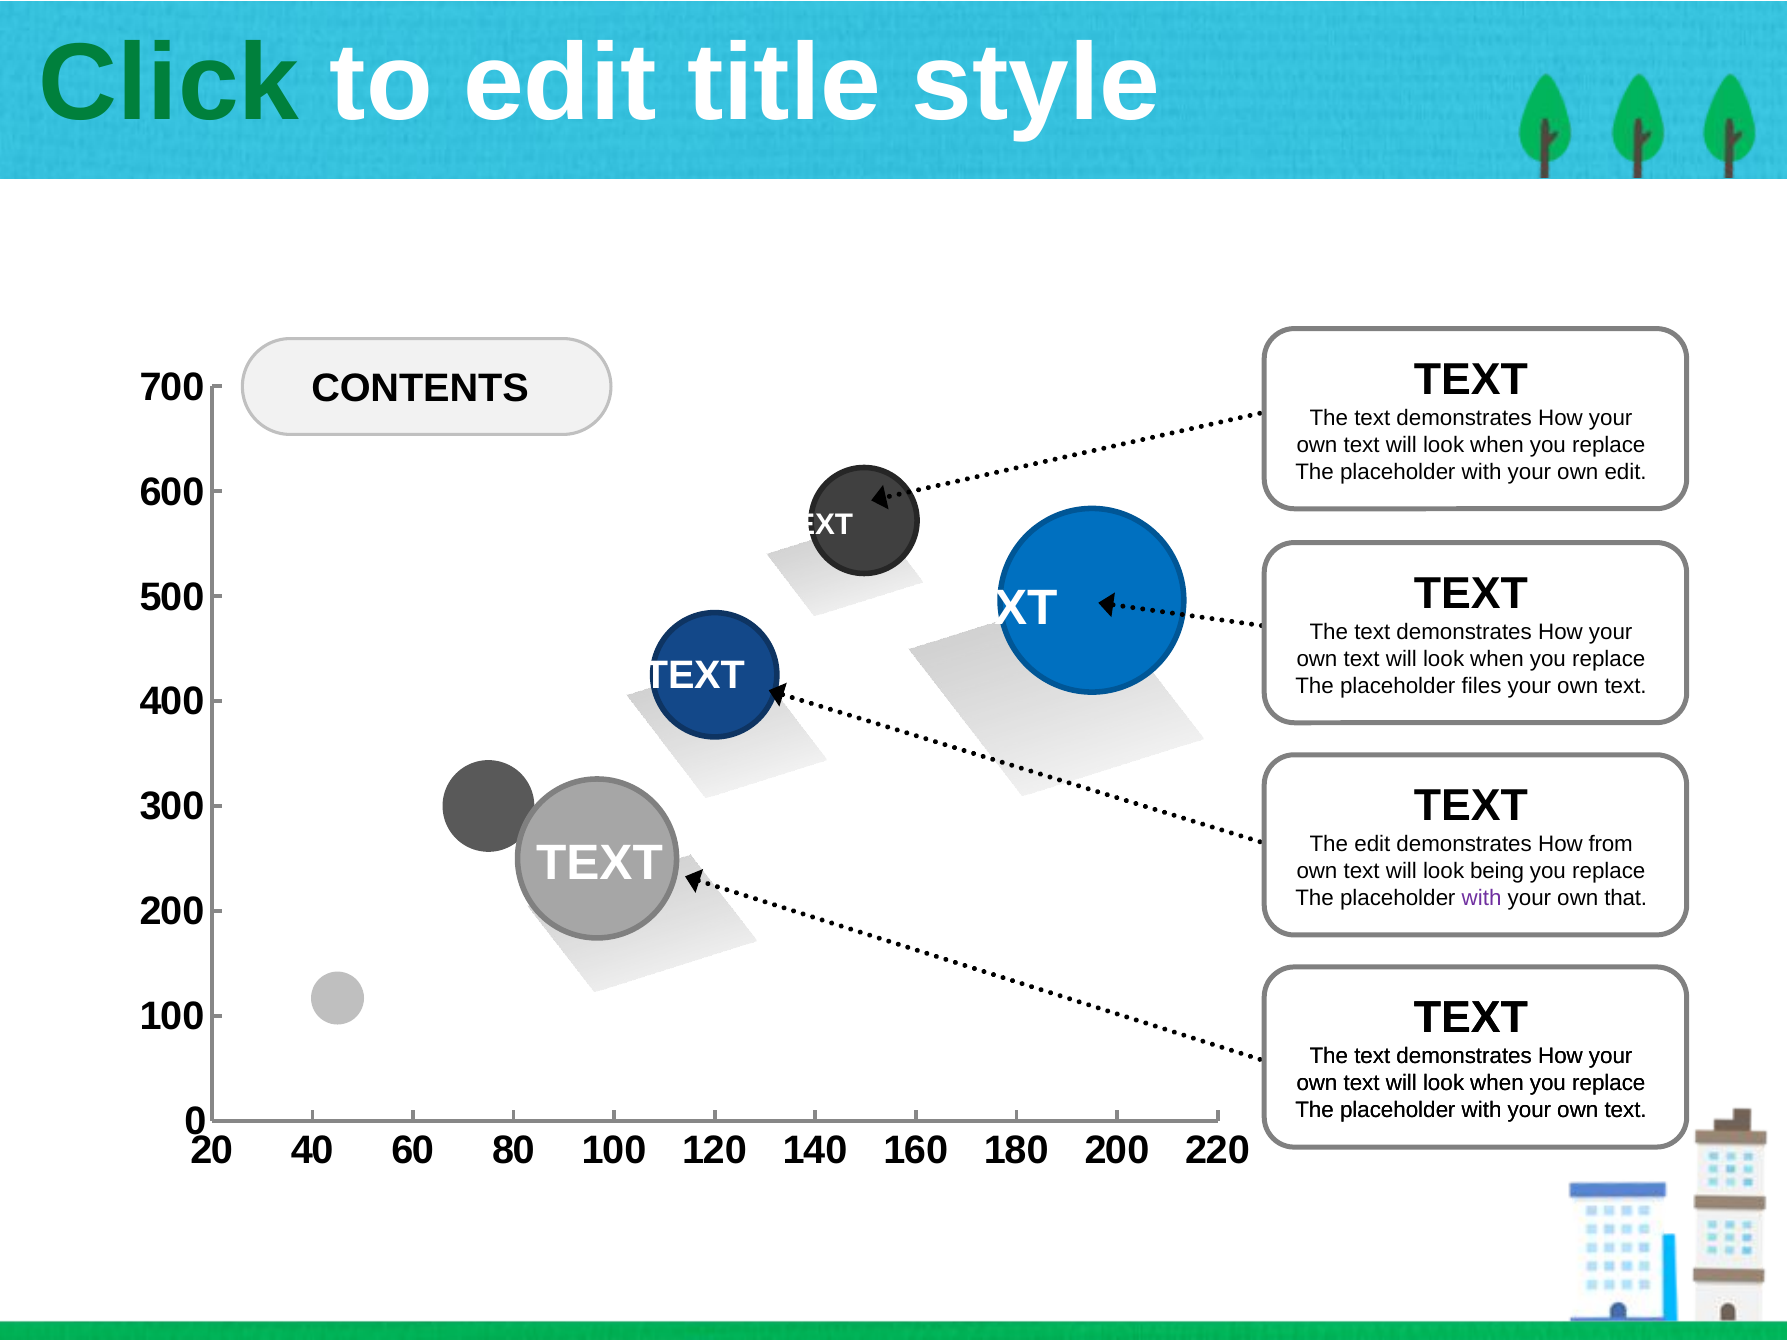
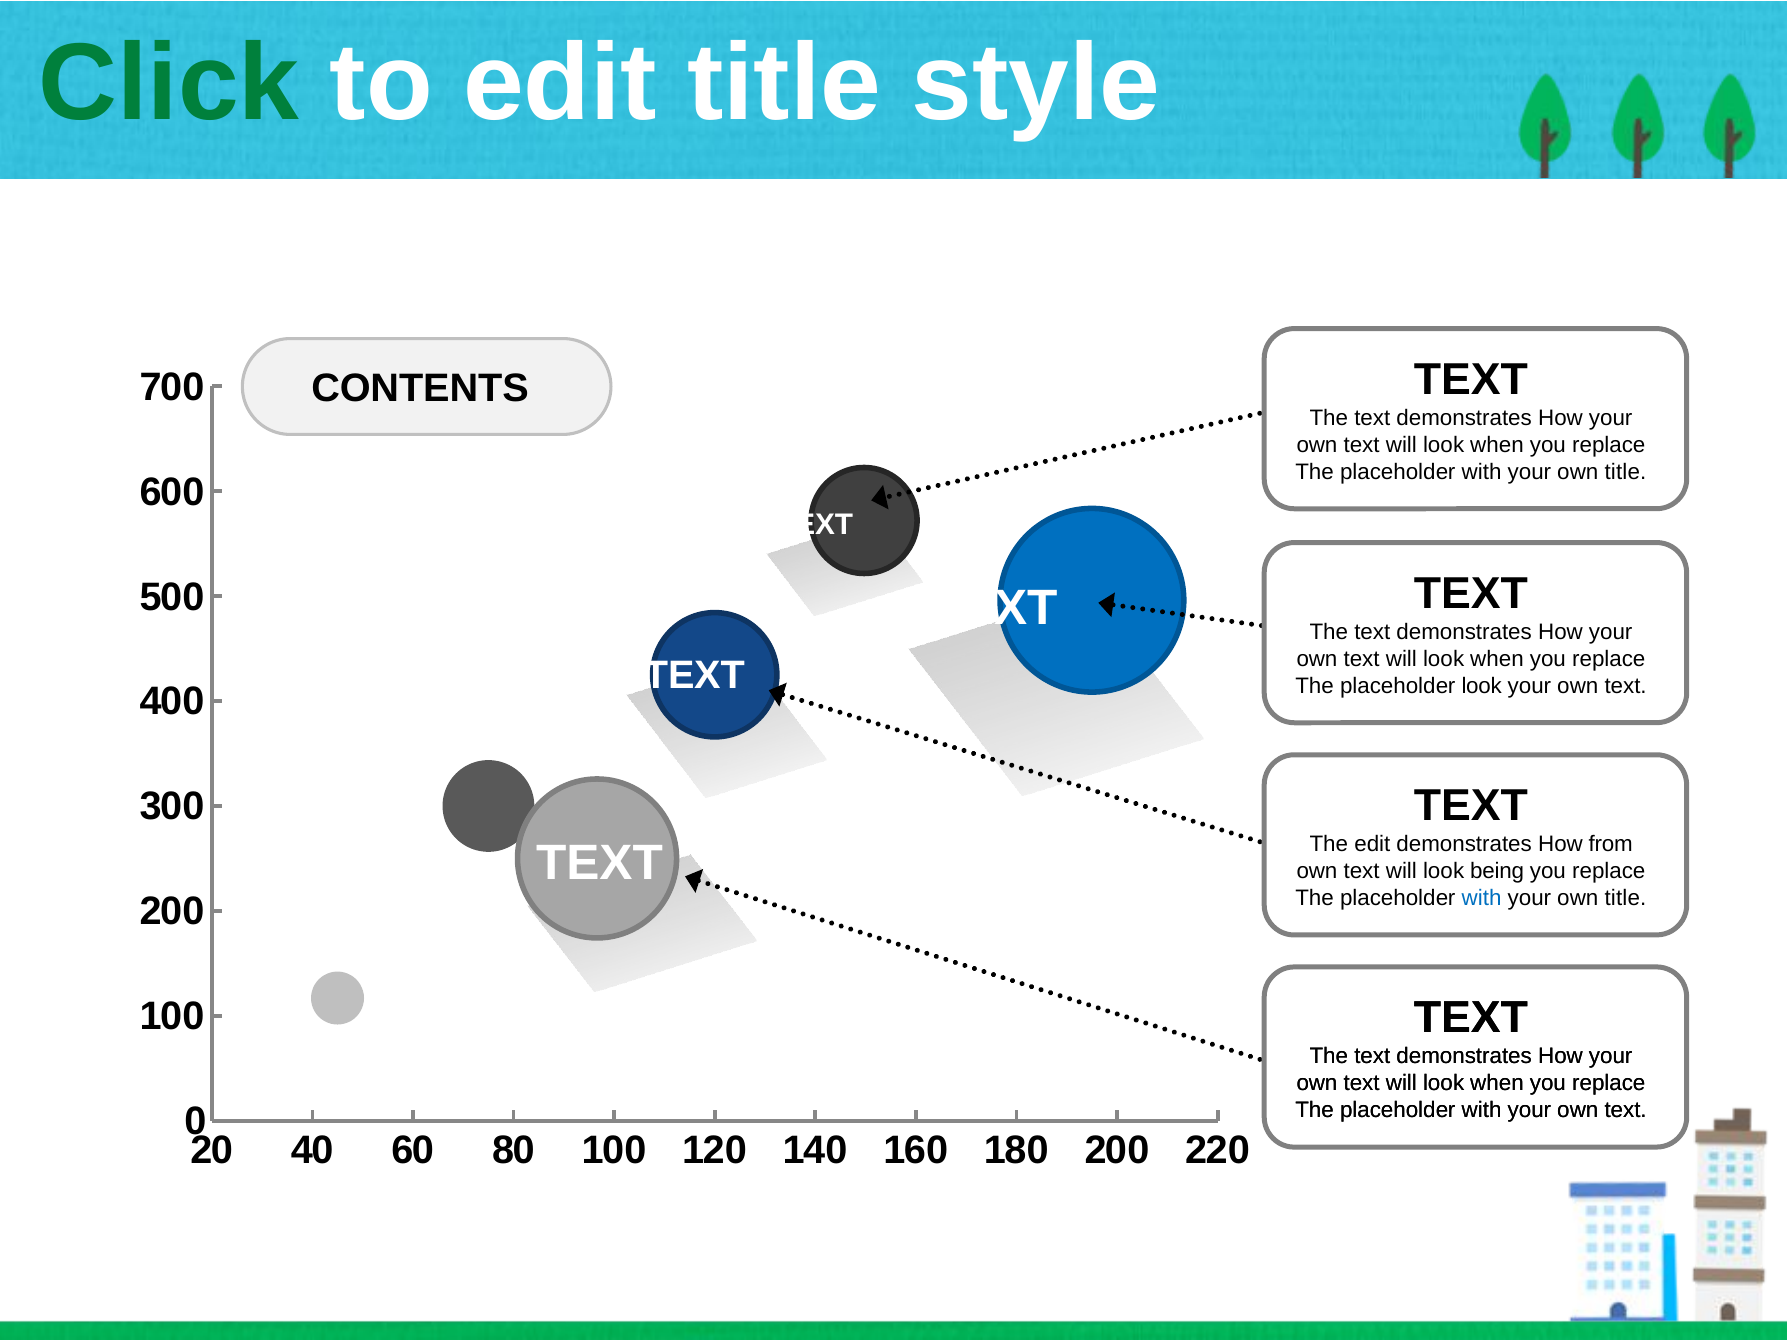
edit at (1626, 472): edit -> title
placeholder files: files -> look
with at (1482, 898) colour: purple -> blue
that at (1626, 898): that -> title
